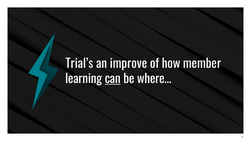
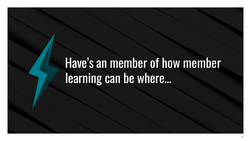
Trial’s: Trial’s -> Have’s
an improve: improve -> member
can underline: present -> none
